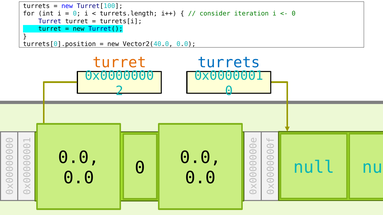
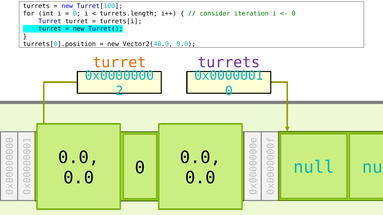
turrets at (229, 63) colour: blue -> purple
